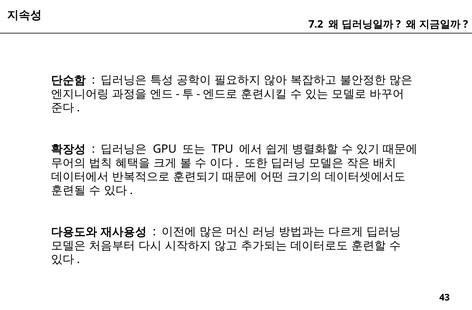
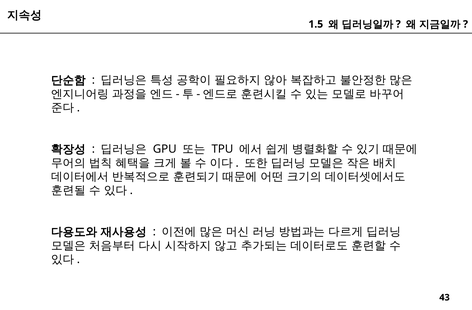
7.2: 7.2 -> 1.5
